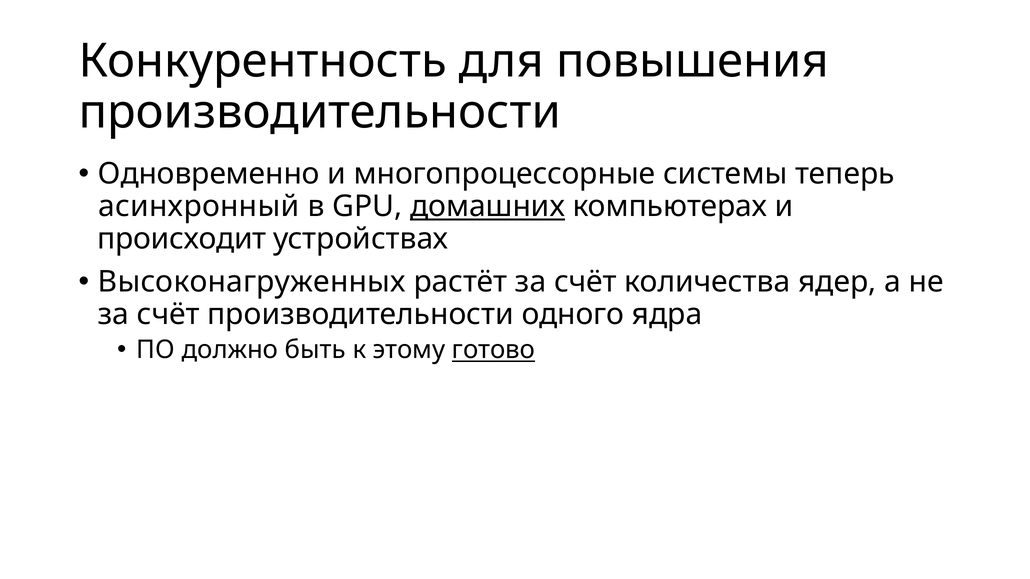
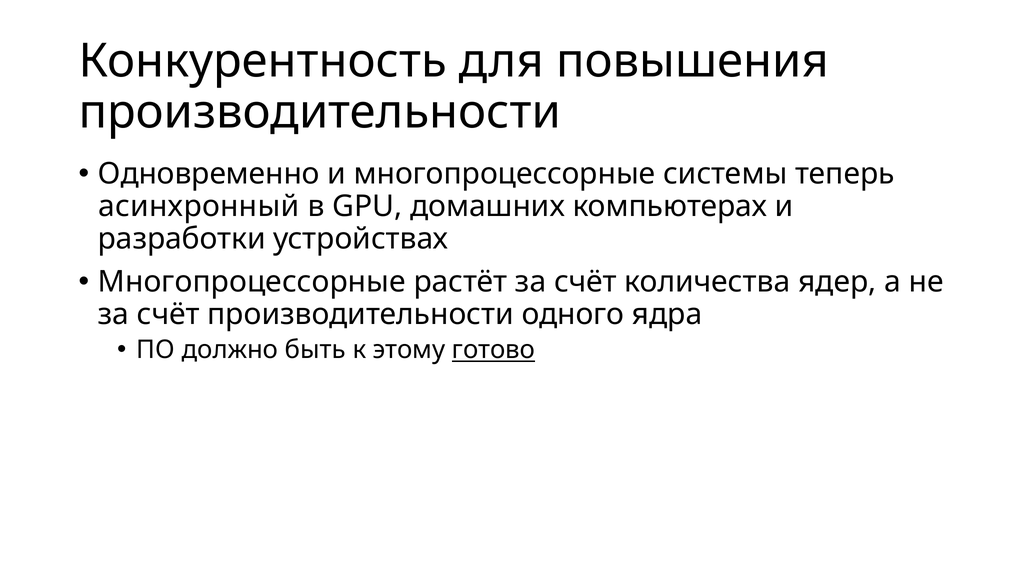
домашних underline: present -> none
происходит: происходит -> разработки
Высоконагруженных at (252, 282): Высоконагруженных -> Многопроцессорные
